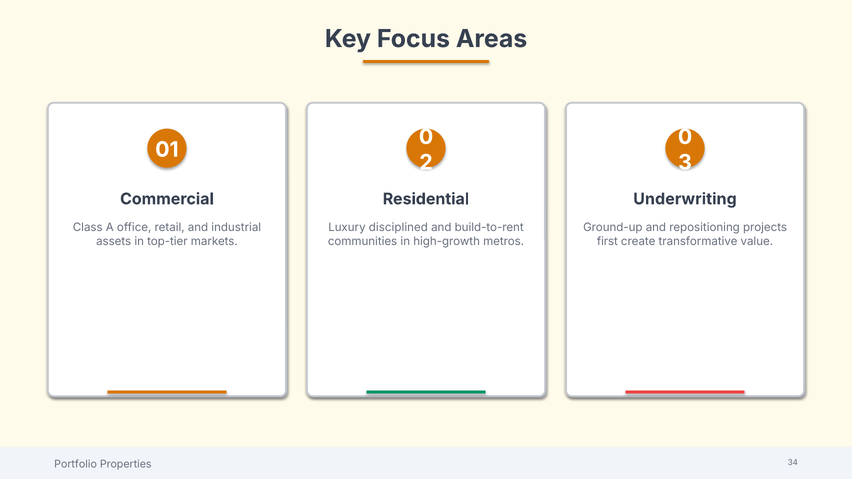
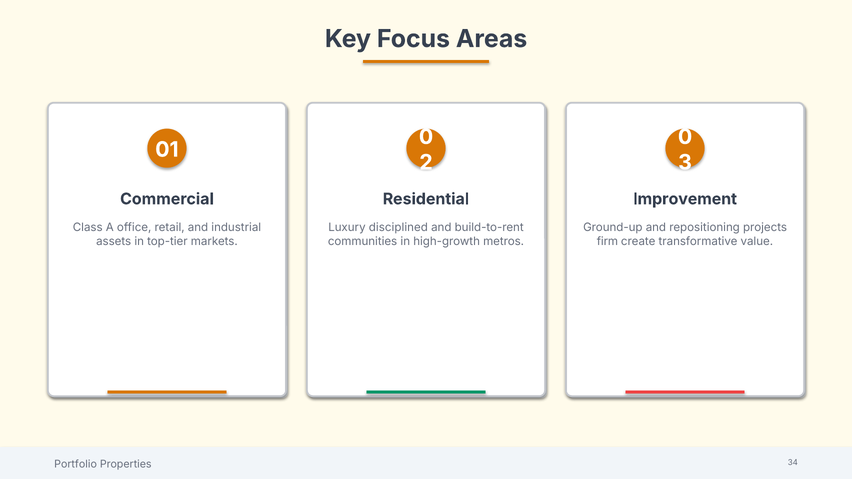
Underwriting: Underwriting -> Improvement
first: first -> firm
